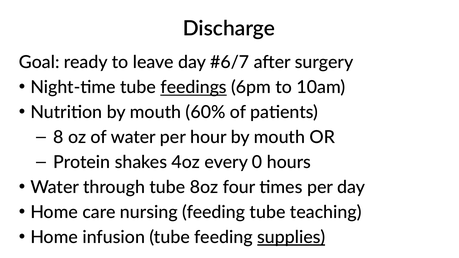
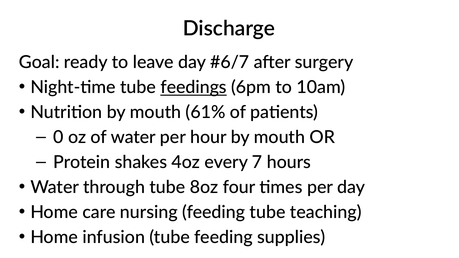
60%: 60% -> 61%
8: 8 -> 0
0: 0 -> 7
supplies underline: present -> none
